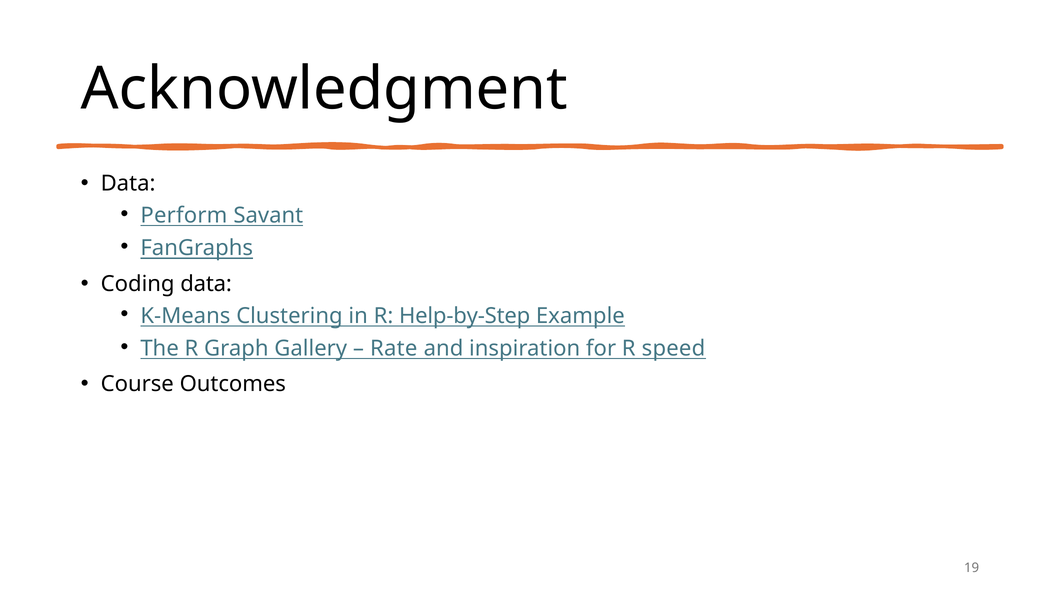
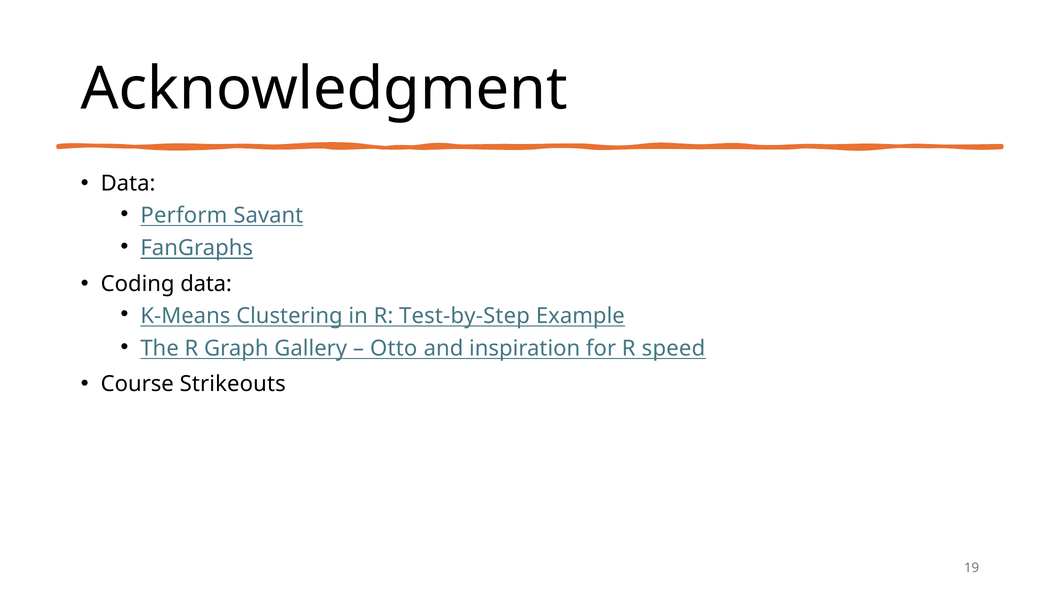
Help-by-Step: Help-by-Step -> Test-by-Step
Rate: Rate -> Otto
Outcomes: Outcomes -> Strikeouts
